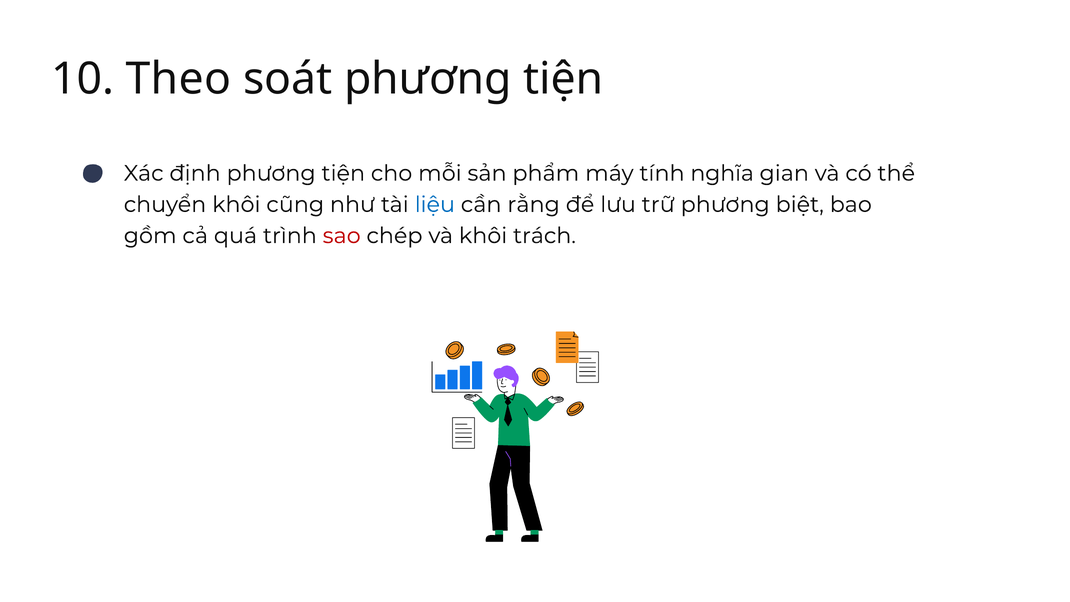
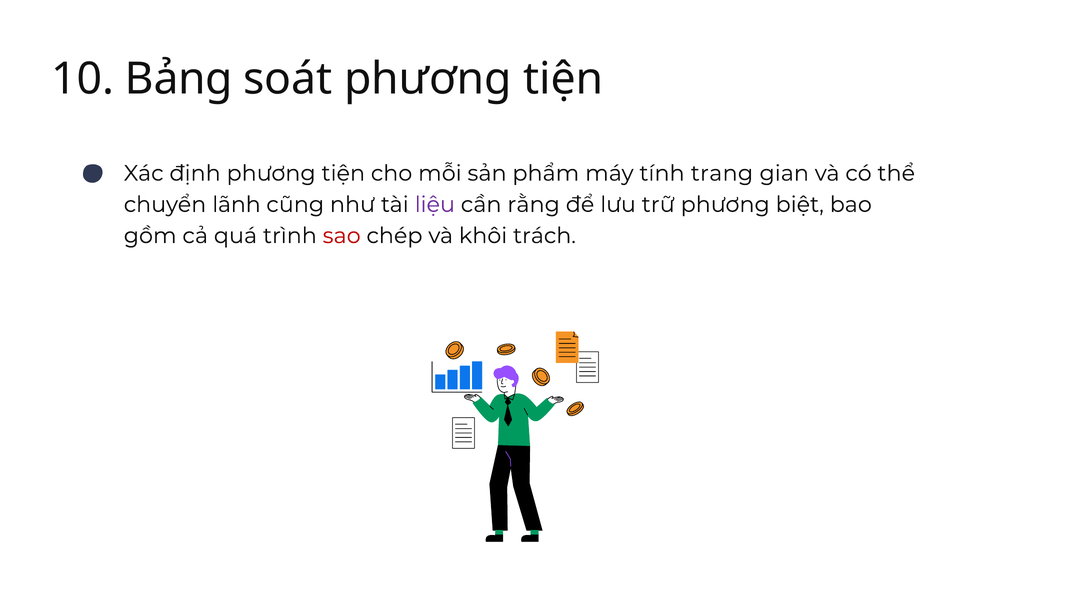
Theo: Theo -> Bảng
nghĩa: nghĩa -> trang
chuyển khôi: khôi -> lãnh
liệu colour: blue -> purple
